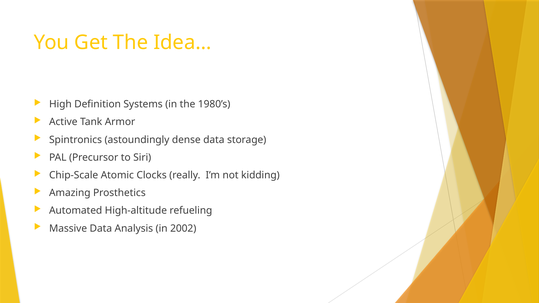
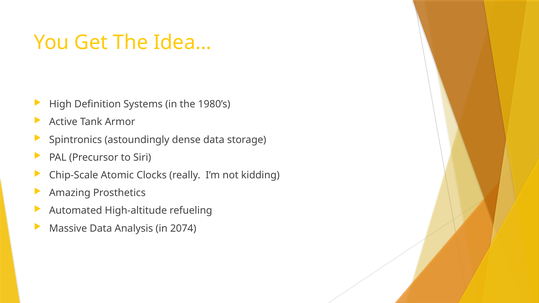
2002: 2002 -> 2074
